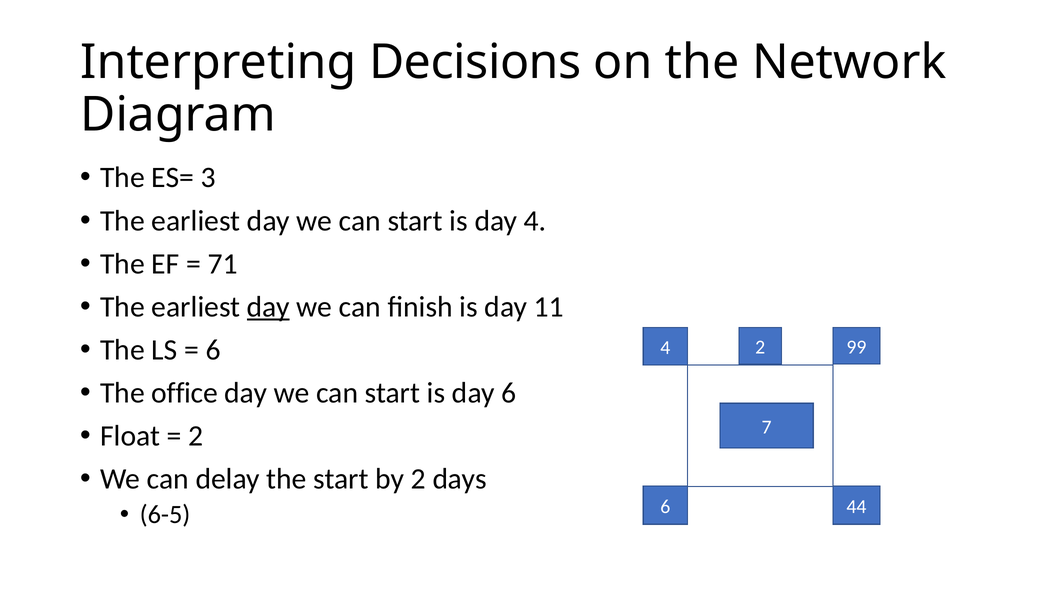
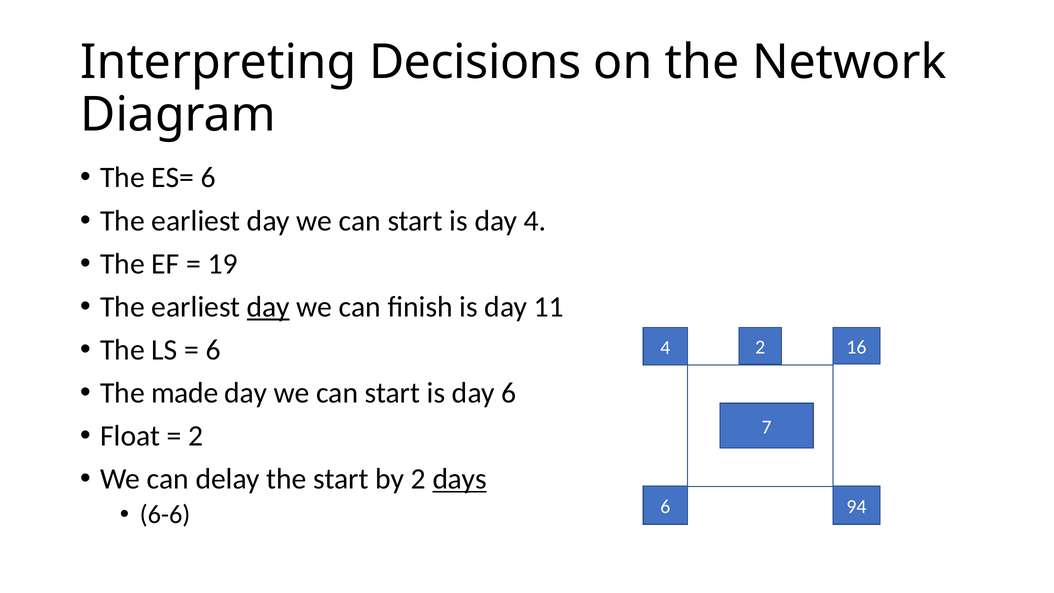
ES= 3: 3 -> 6
71: 71 -> 19
99: 99 -> 16
office: office -> made
days underline: none -> present
44: 44 -> 94
6-5: 6-5 -> 6-6
